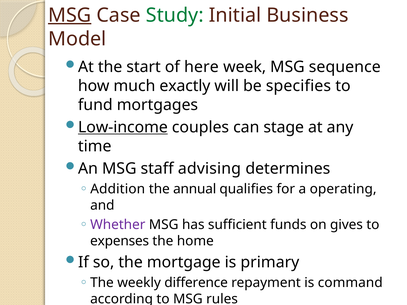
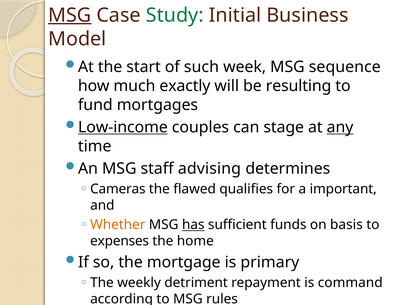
here: here -> such
specifies: specifies -> resulting
any underline: none -> present
Addition: Addition -> Cameras
annual: annual -> flawed
operating: operating -> important
Whether colour: purple -> orange
has underline: none -> present
gives: gives -> basis
difference: difference -> detriment
